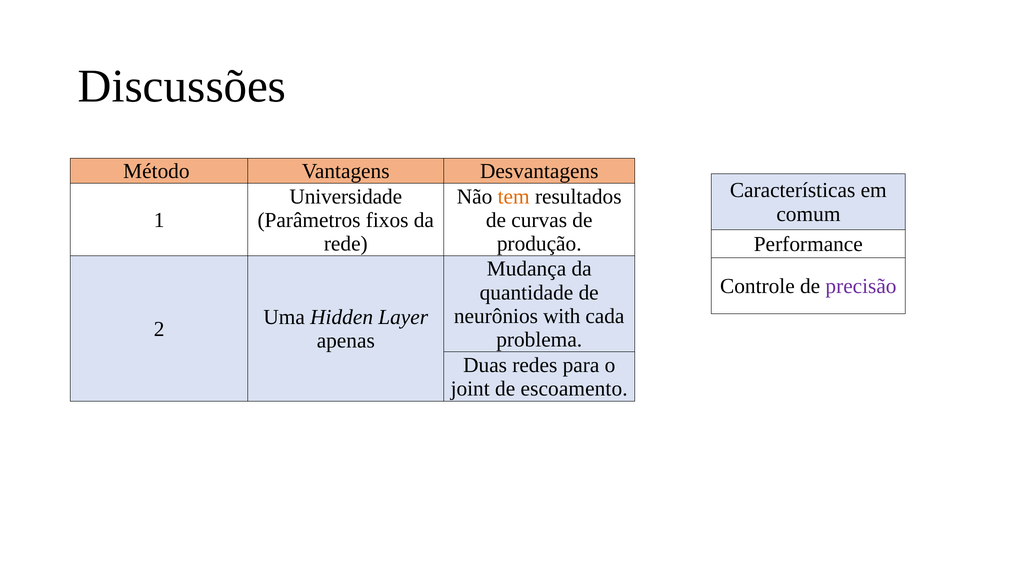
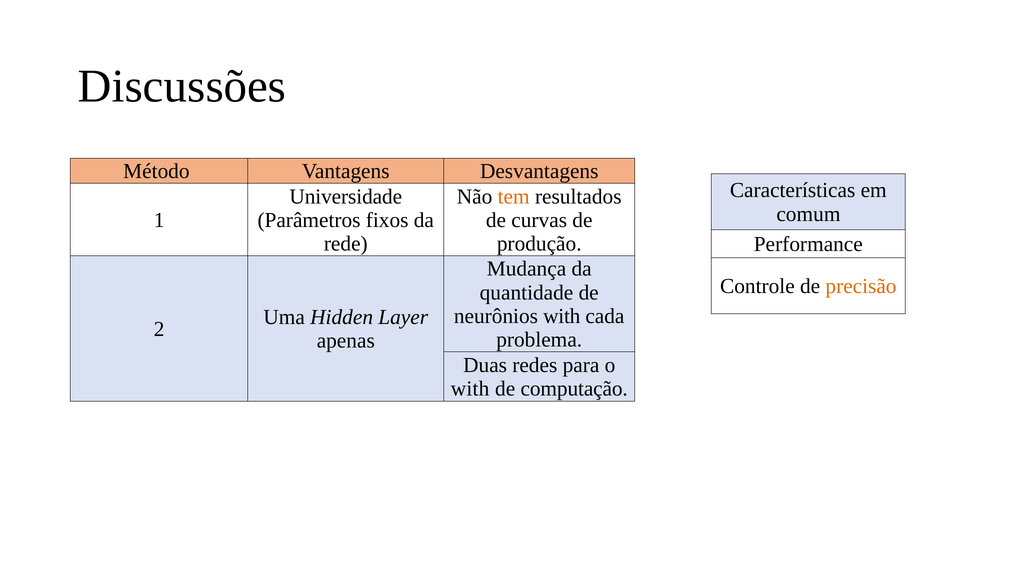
precisão colour: purple -> orange
joint at (470, 388): joint -> with
escoamento: escoamento -> computação
